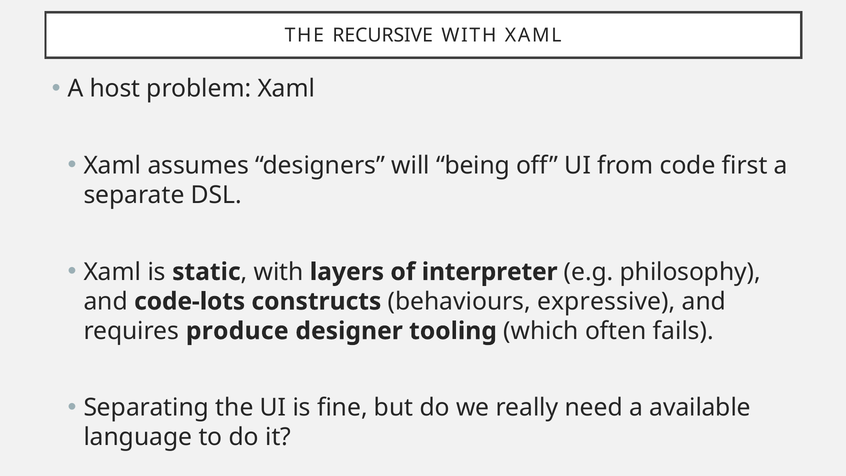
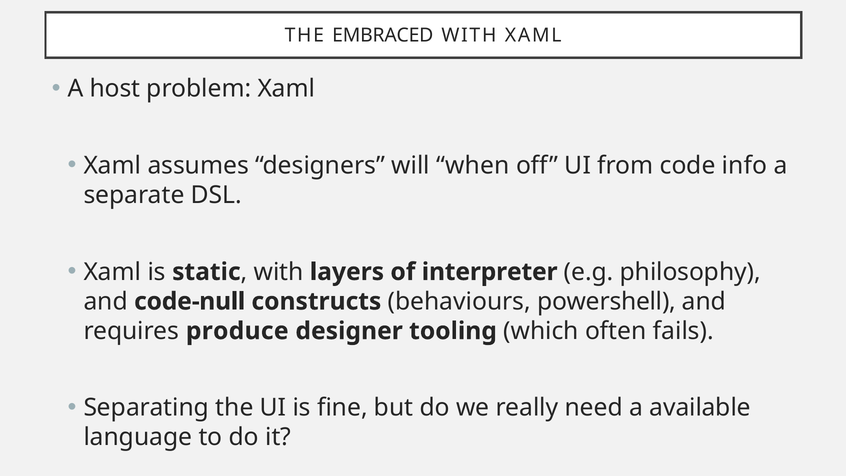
RECURSIVE: RECURSIVE -> EMBRACED
being: being -> when
first: first -> info
code-lots: code-lots -> code-null
expressive: expressive -> powershell
